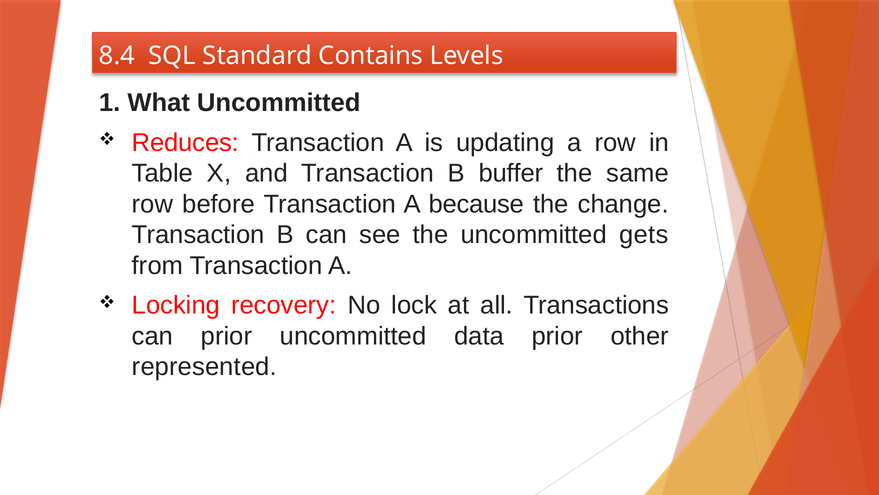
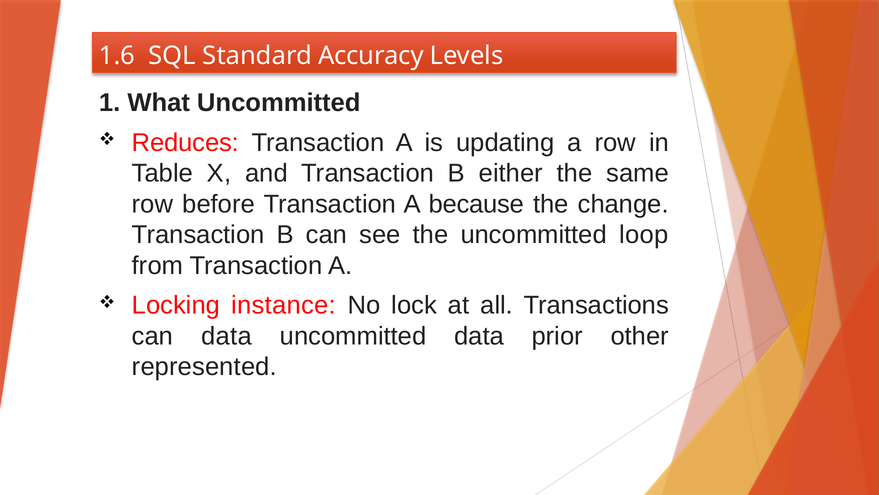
8.4: 8.4 -> 1.6
Contains: Contains -> Accuracy
buffer: buffer -> either
gets: gets -> loop
recovery: recovery -> instance
can prior: prior -> data
